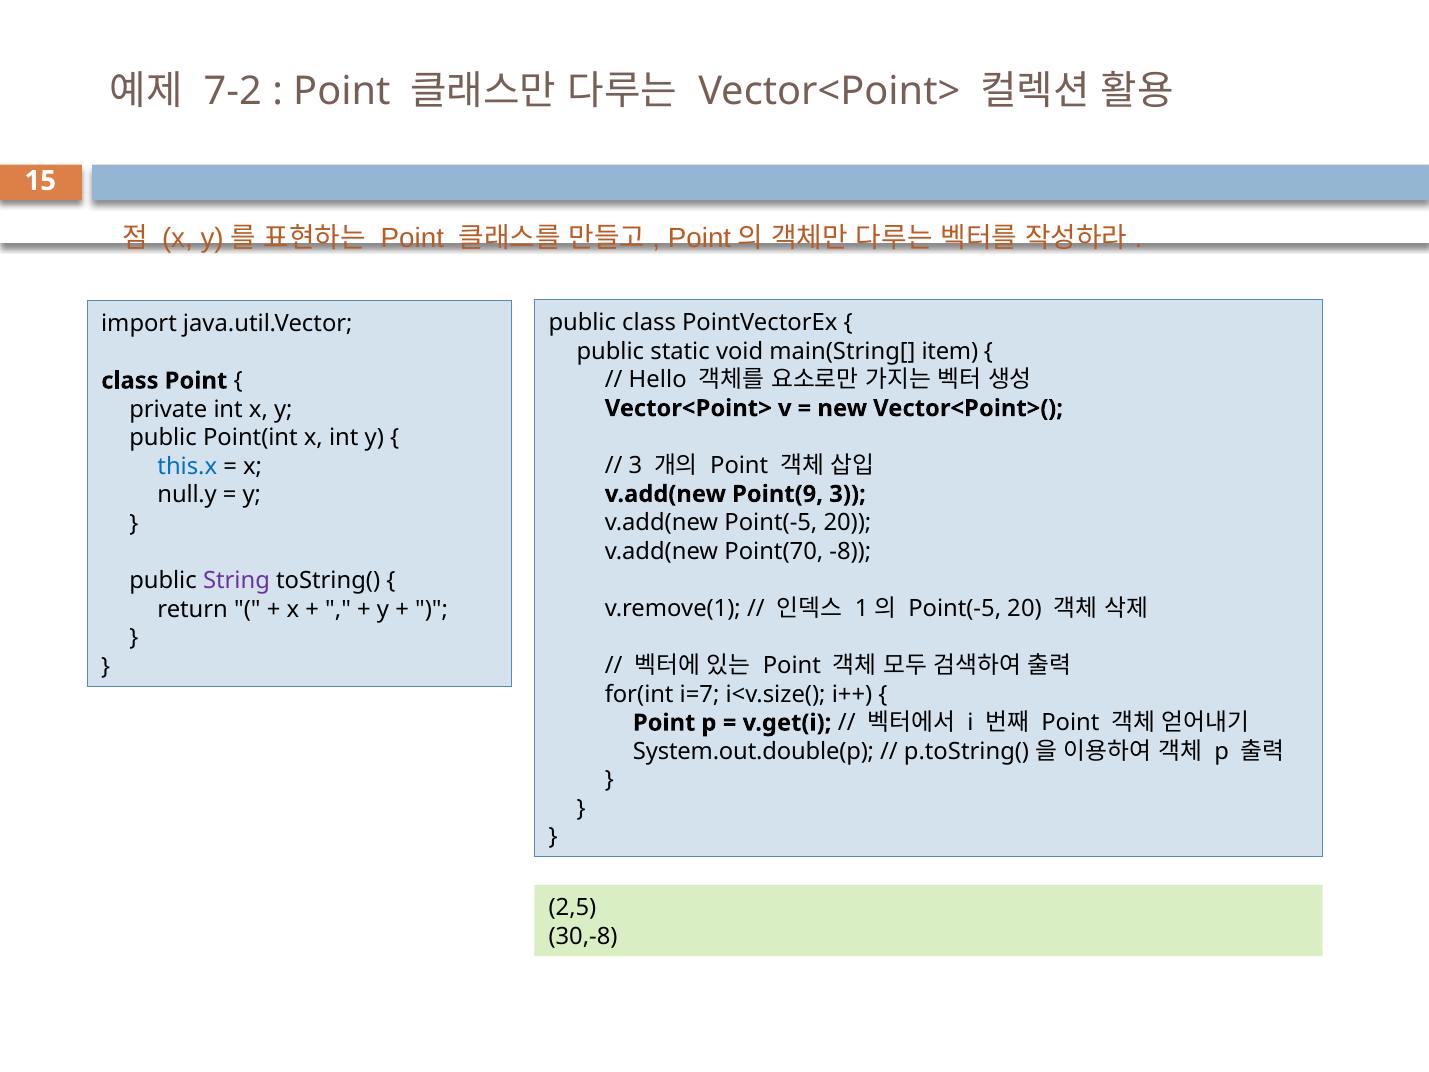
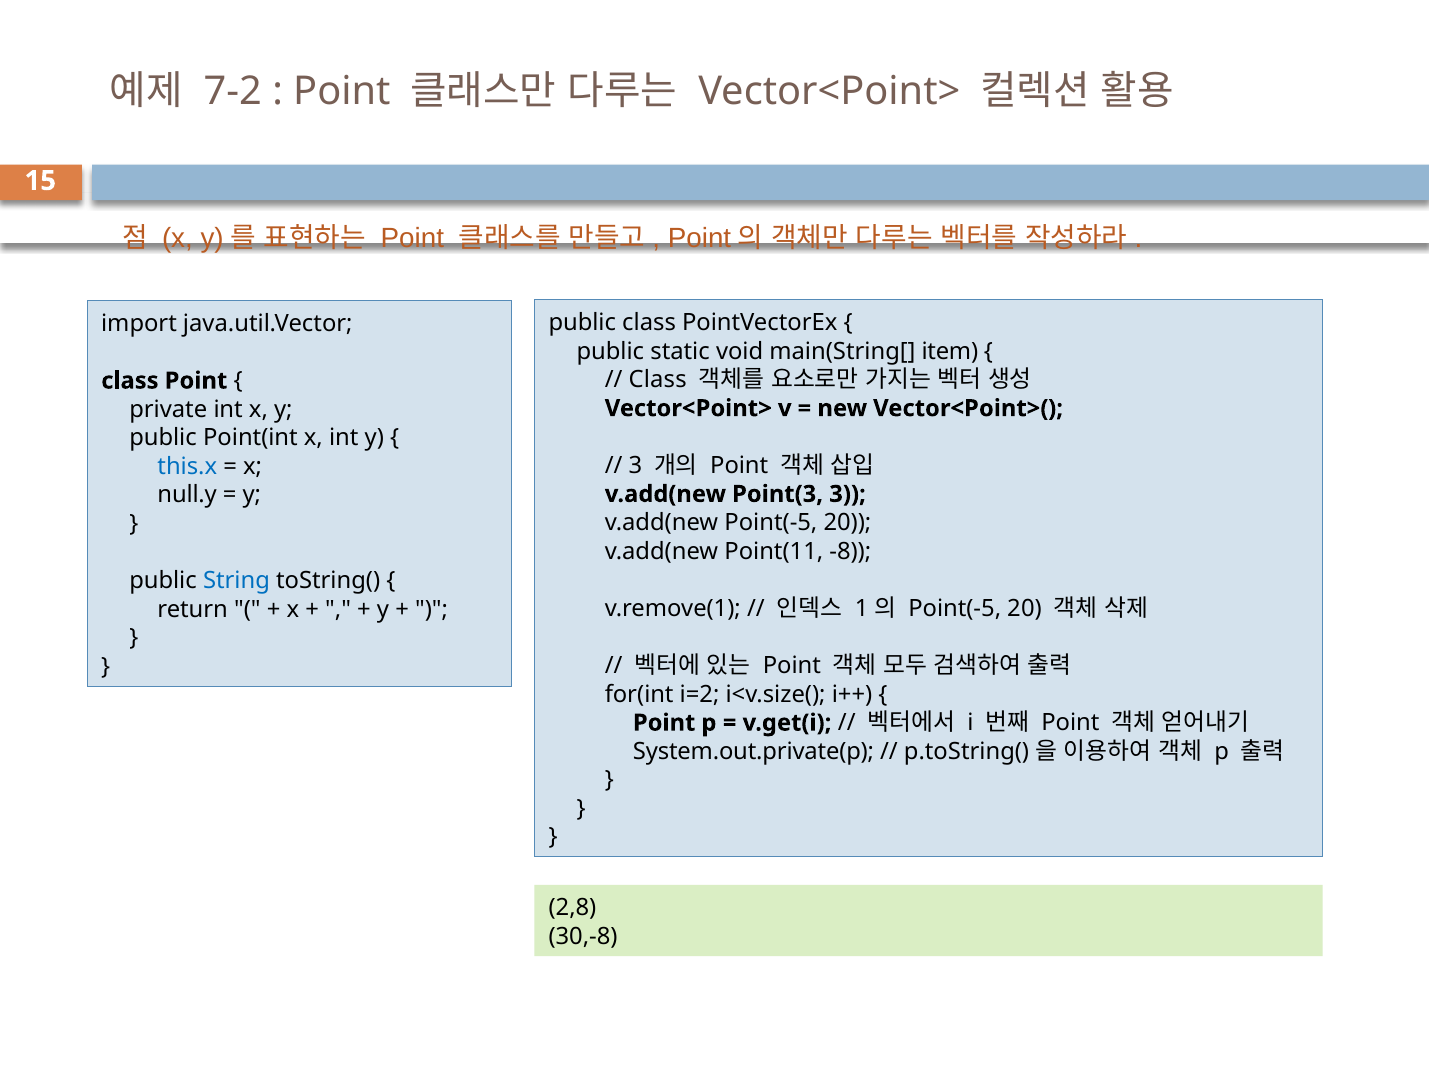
Hello at (658, 380): Hello -> Class
Point(9: Point(9 -> Point(3
Point(70: Point(70 -> Point(11
String colour: purple -> blue
i=7: i=7 -> i=2
System.out.double(p: System.out.double(p -> System.out.private(p
2,5: 2,5 -> 2,8
